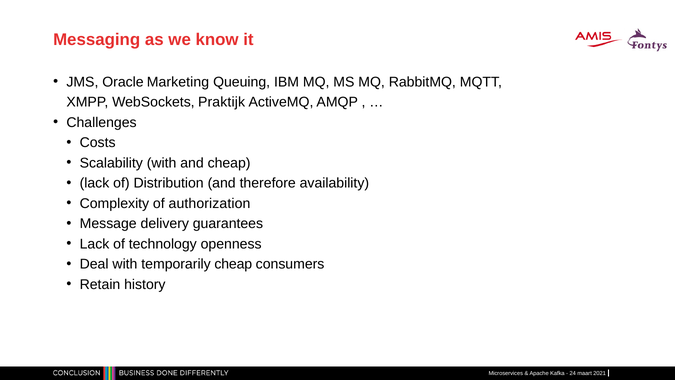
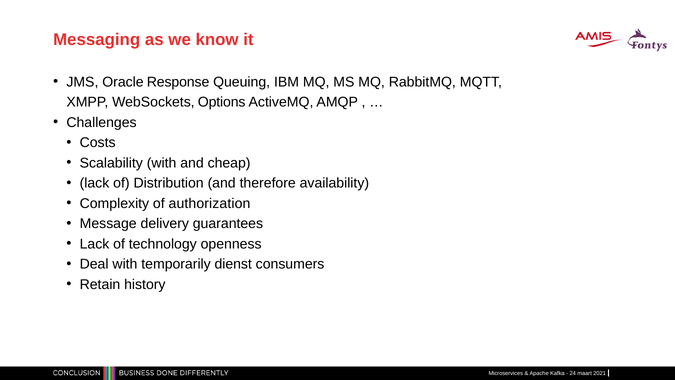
Marketing: Marketing -> Response
Praktijk: Praktijk -> Options
temporarily cheap: cheap -> dienst
